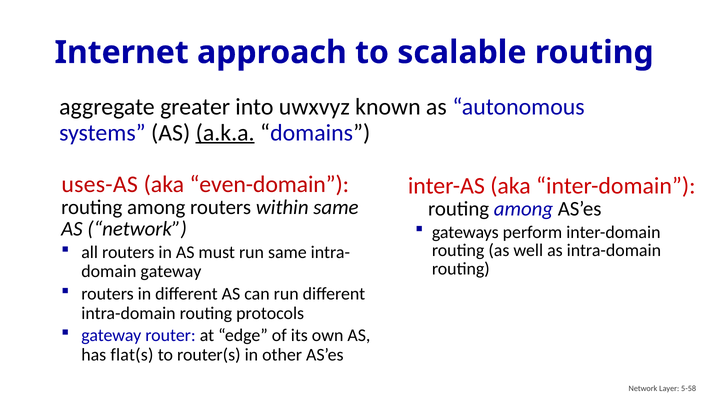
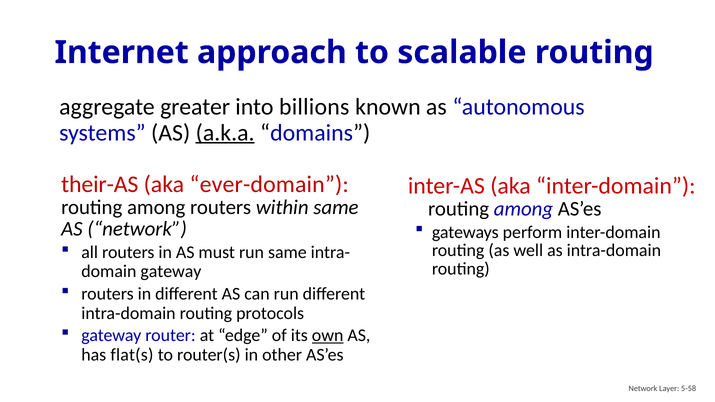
uwxvyz: uwxvyz -> billions
uses-AS: uses-AS -> their-AS
even-domain: even-domain -> ever-domain
own underline: none -> present
